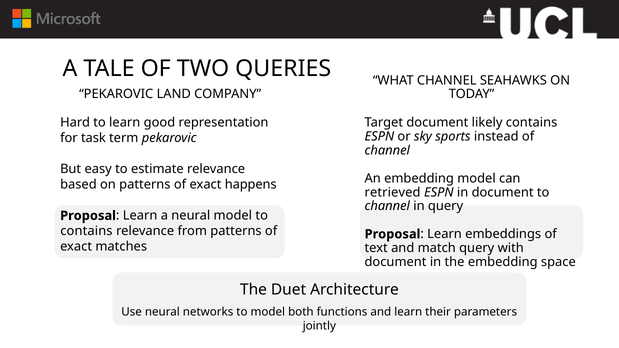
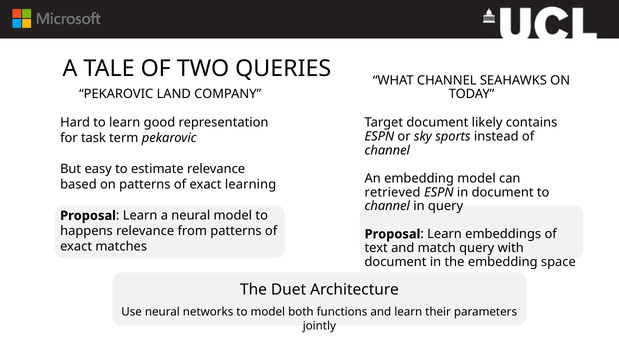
happens: happens -> learning
contains at (86, 231): contains -> happens
